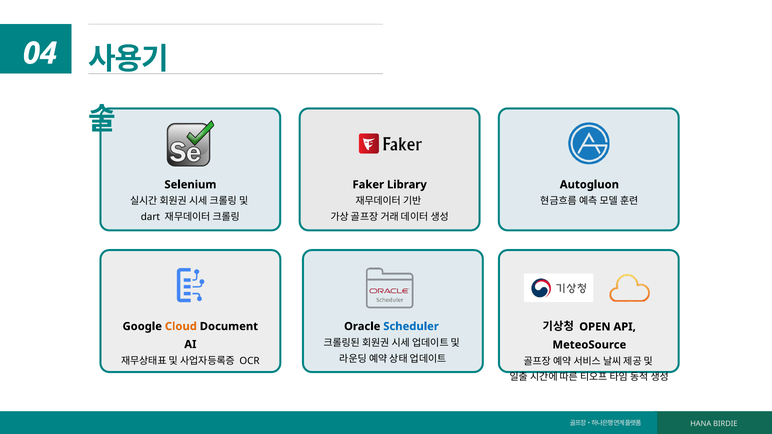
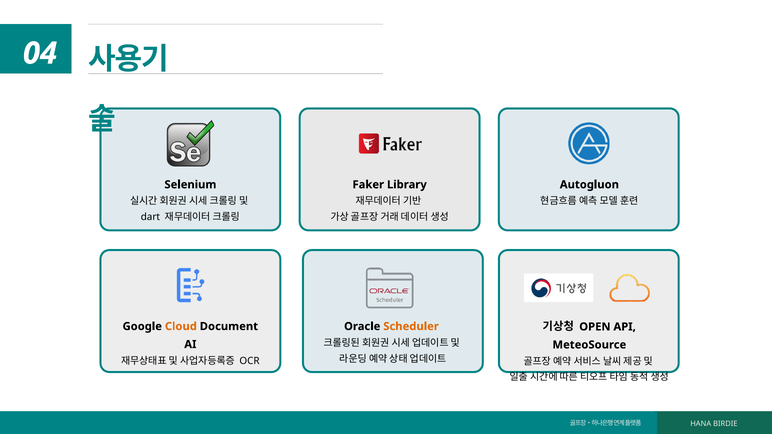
Scheduler colour: blue -> orange
